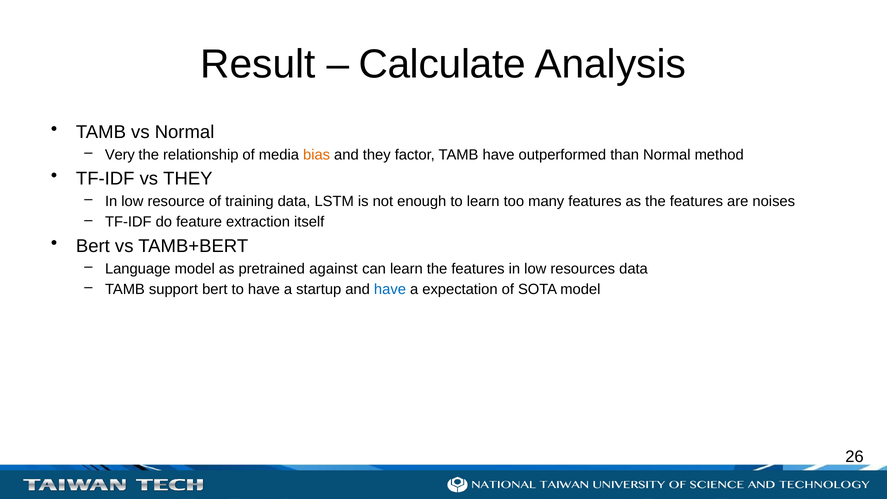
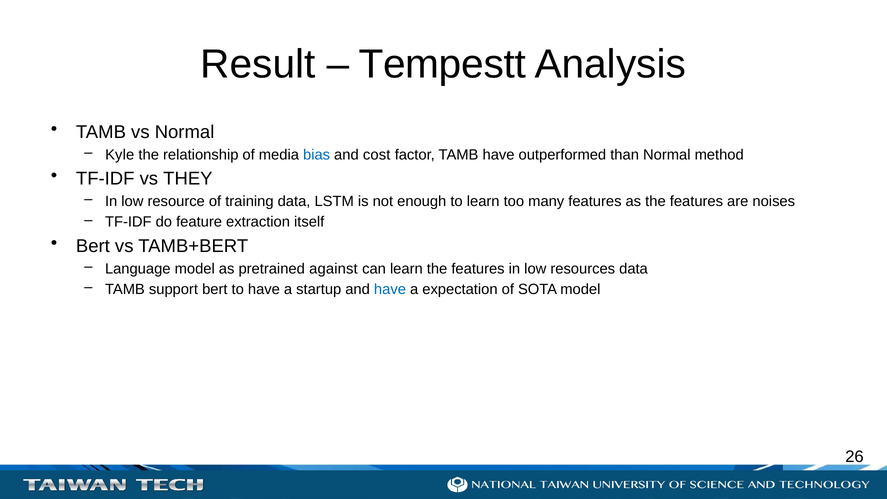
Calculate: Calculate -> Tempestt
Very: Very -> Kyle
bias colour: orange -> blue
and they: they -> cost
